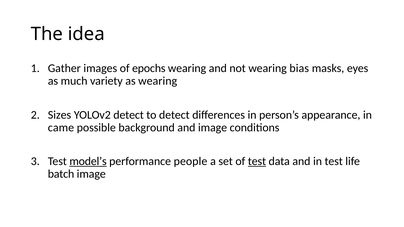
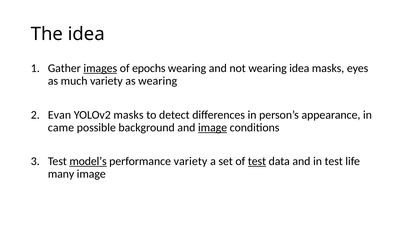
images underline: none -> present
wearing bias: bias -> idea
Sizes: Sizes -> Evan
YOLOv2 detect: detect -> masks
image at (213, 128) underline: none -> present
performance people: people -> variety
batch: batch -> many
